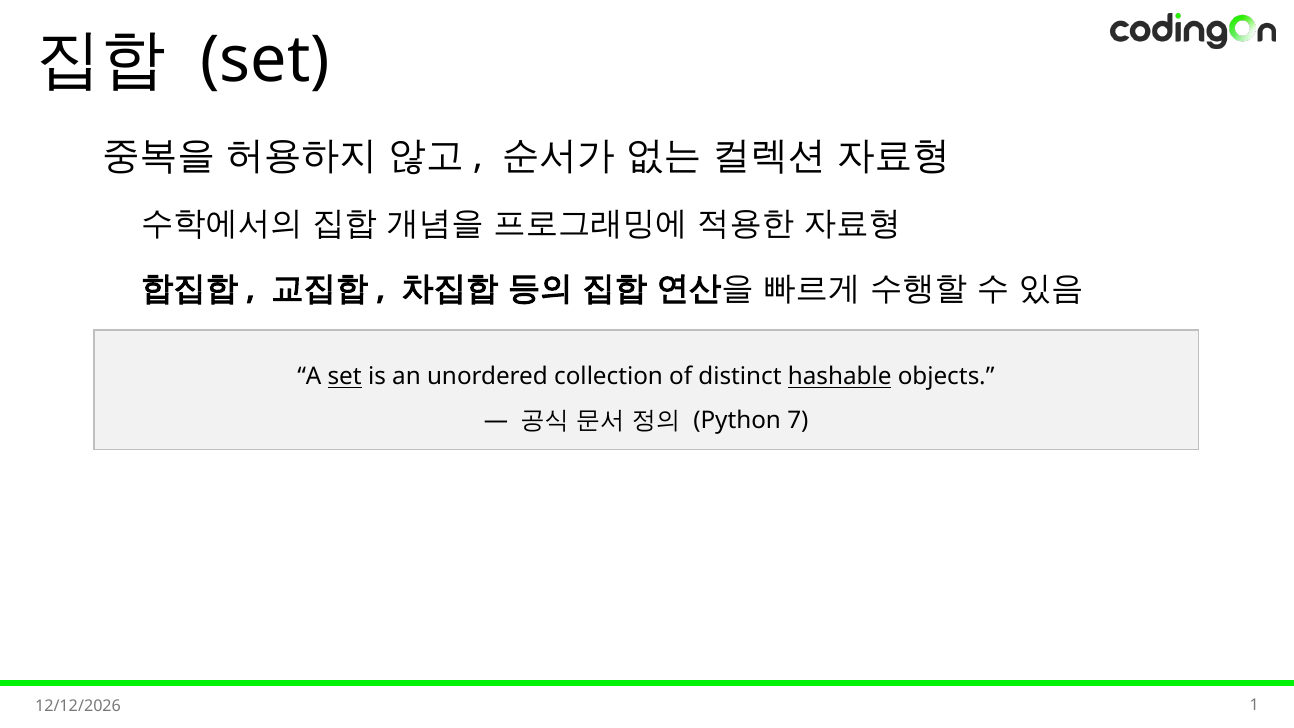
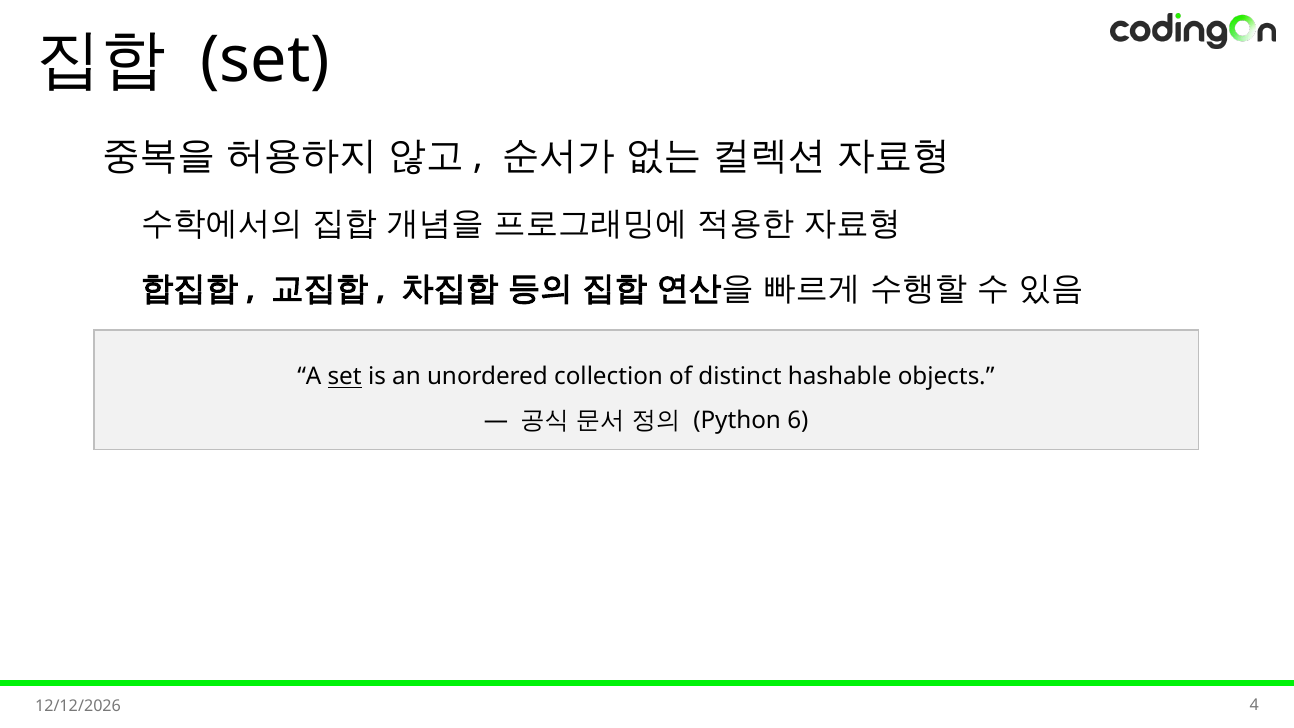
hashable underline: present -> none
7: 7 -> 6
1: 1 -> 4
